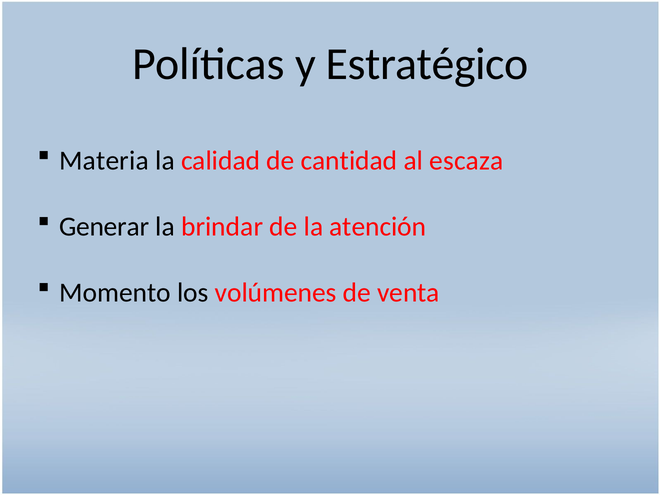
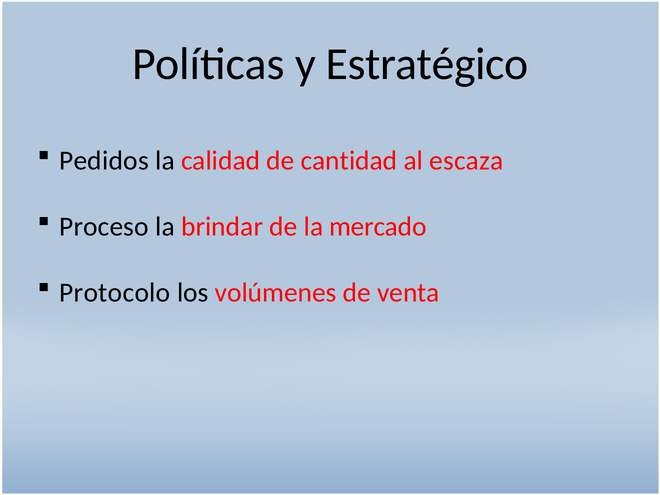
Materia: Materia -> Pedidos
Generar: Generar -> Proceso
atención: atención -> mercado
Momento: Momento -> Protocolo
